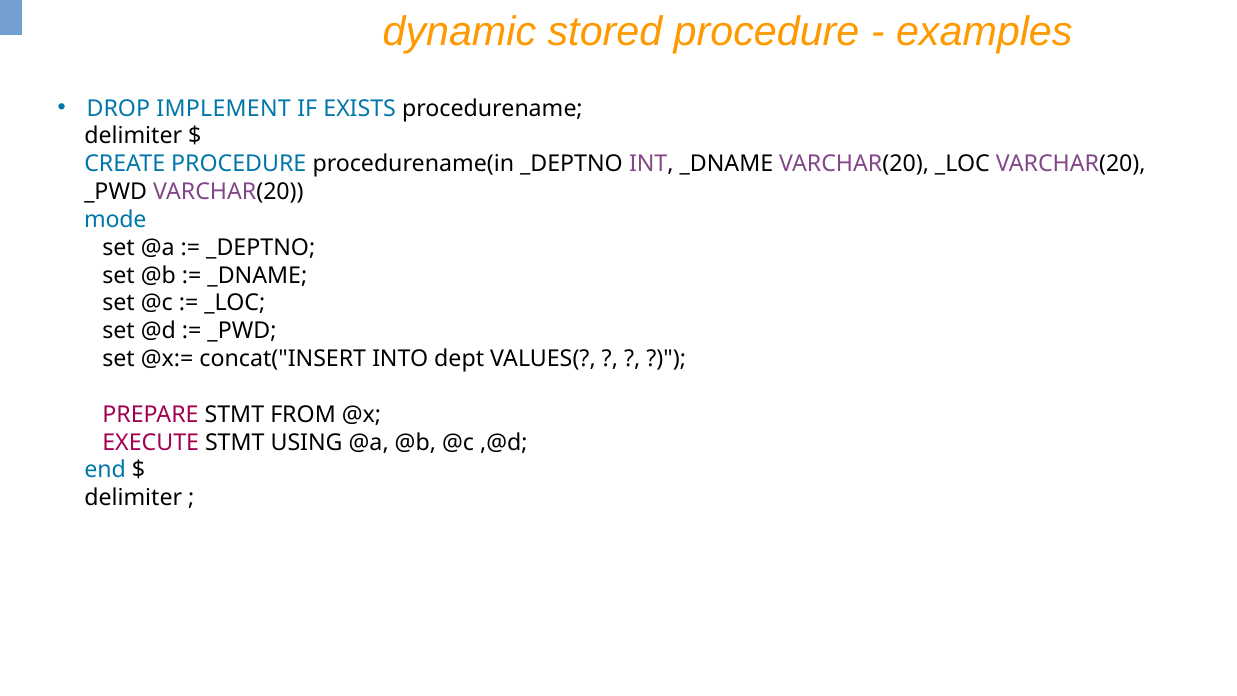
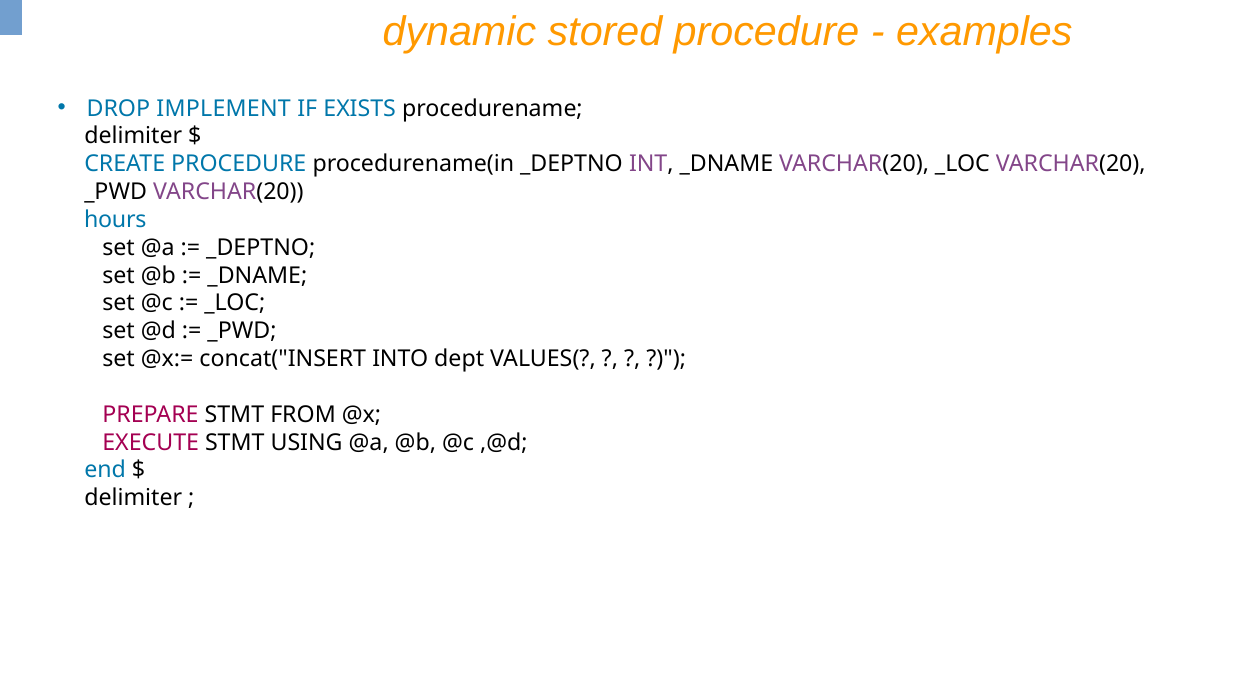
mode: mode -> hours
